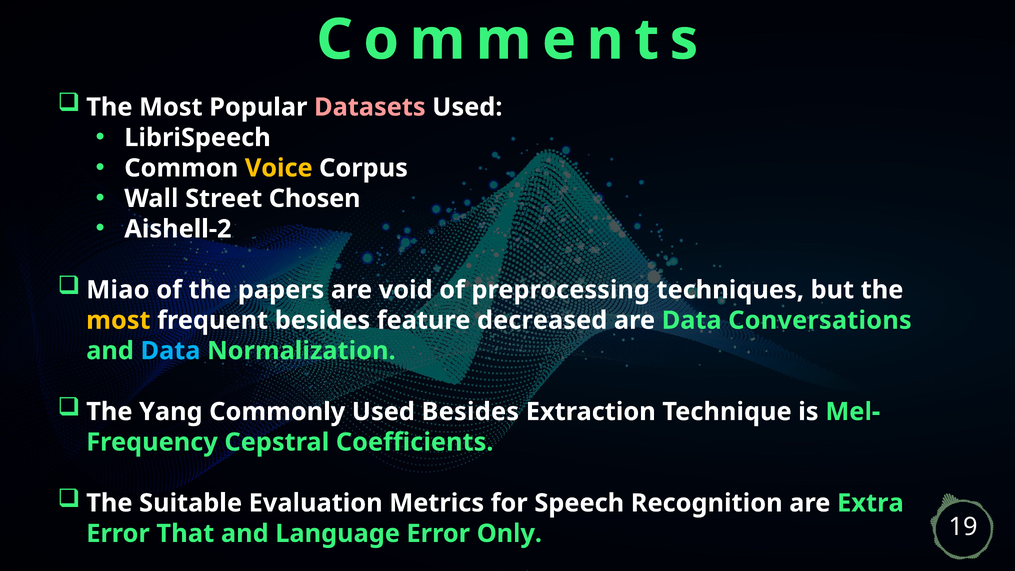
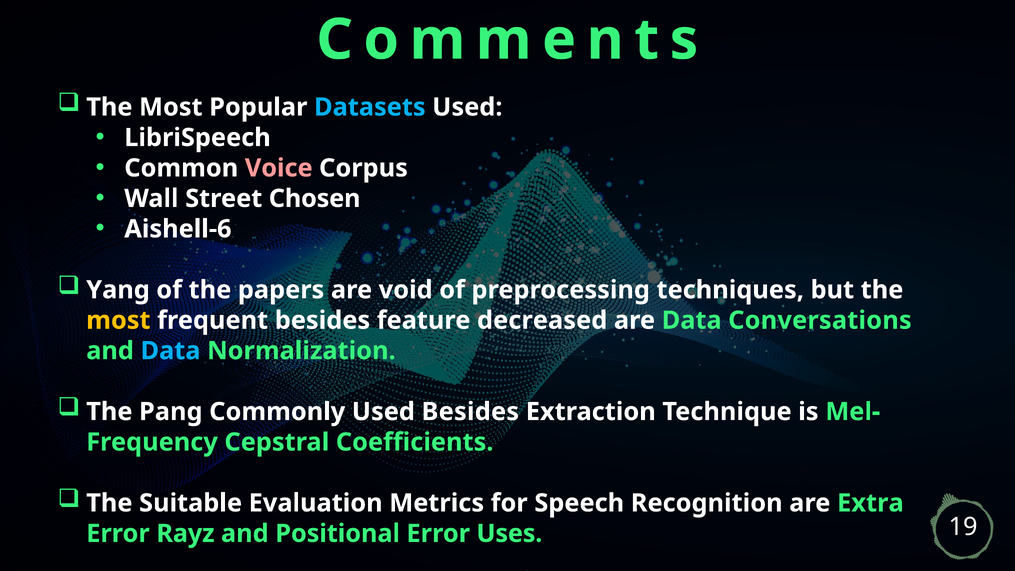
Datasets colour: pink -> light blue
Voice colour: yellow -> pink
Aishell-2: Aishell-2 -> Aishell-6
Miao: Miao -> Yang
Yang: Yang -> Pang
That: That -> Rayz
Language: Language -> Positional
Only: Only -> Uses
